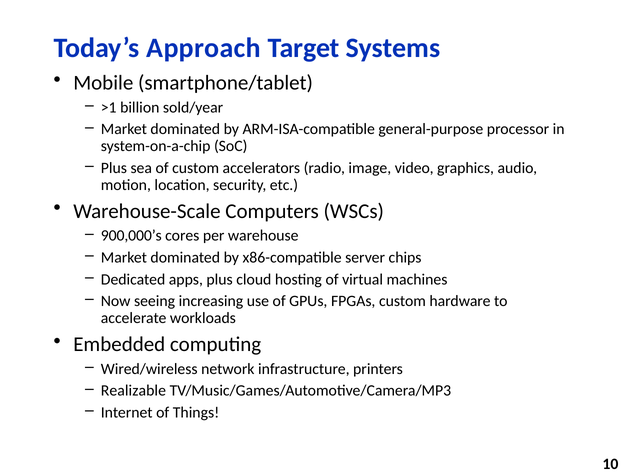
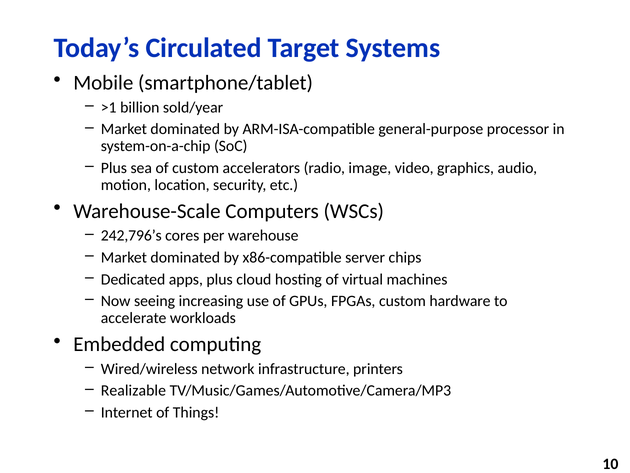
Approach: Approach -> Circulated
900,000’s: 900,000’s -> 242,796’s
